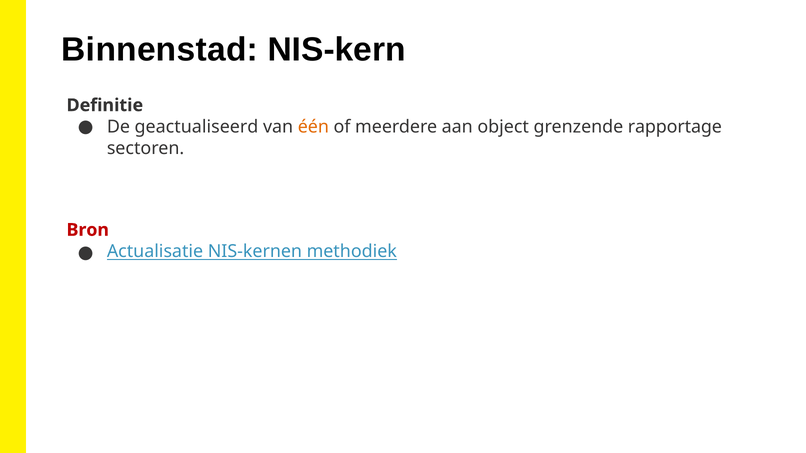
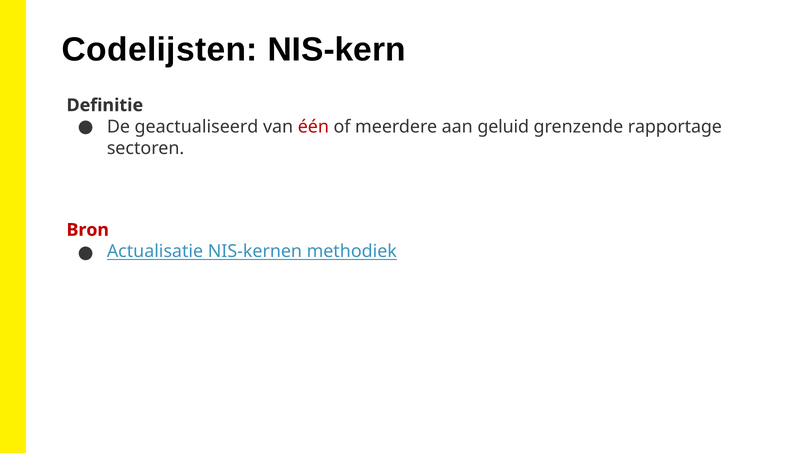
Binnenstad: Binnenstad -> Codelijsten
één colour: orange -> red
object: object -> geluid
